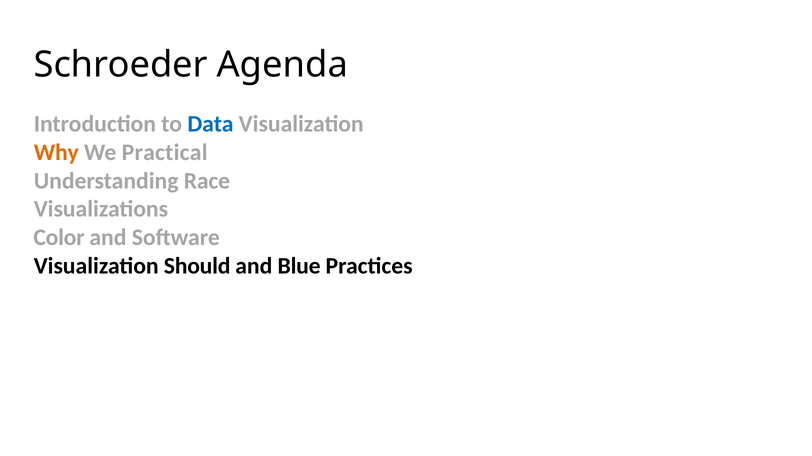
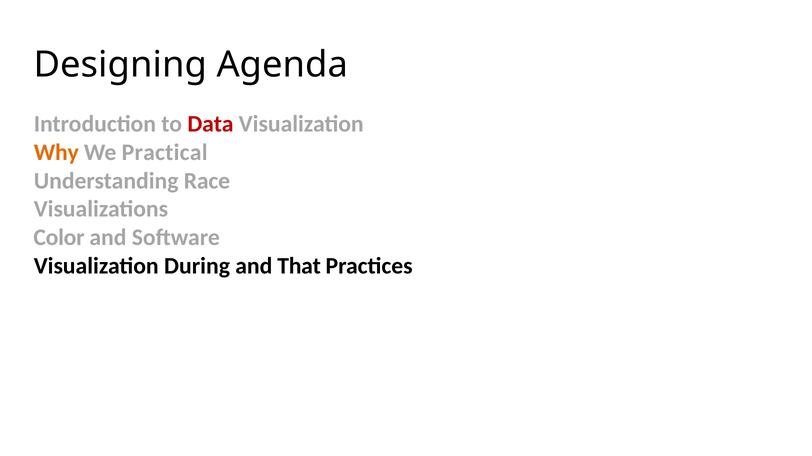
Schroeder: Schroeder -> Designing
Data colour: blue -> red
Should: Should -> During
Blue: Blue -> That
